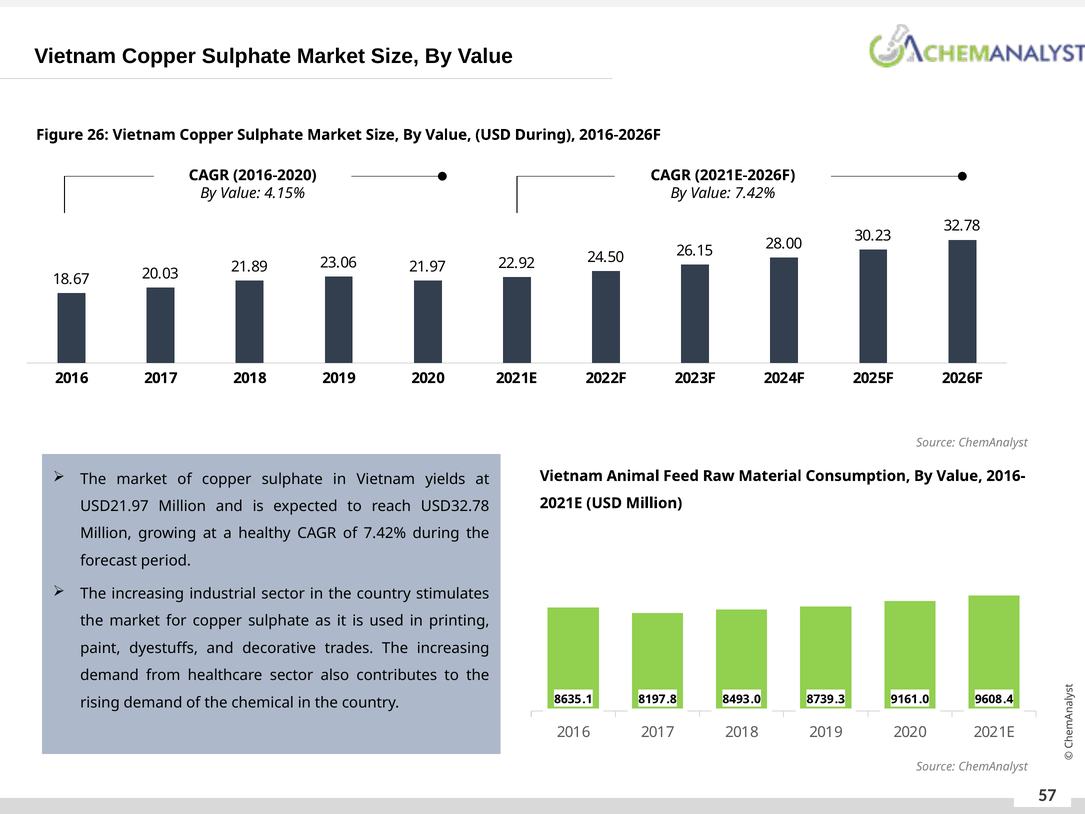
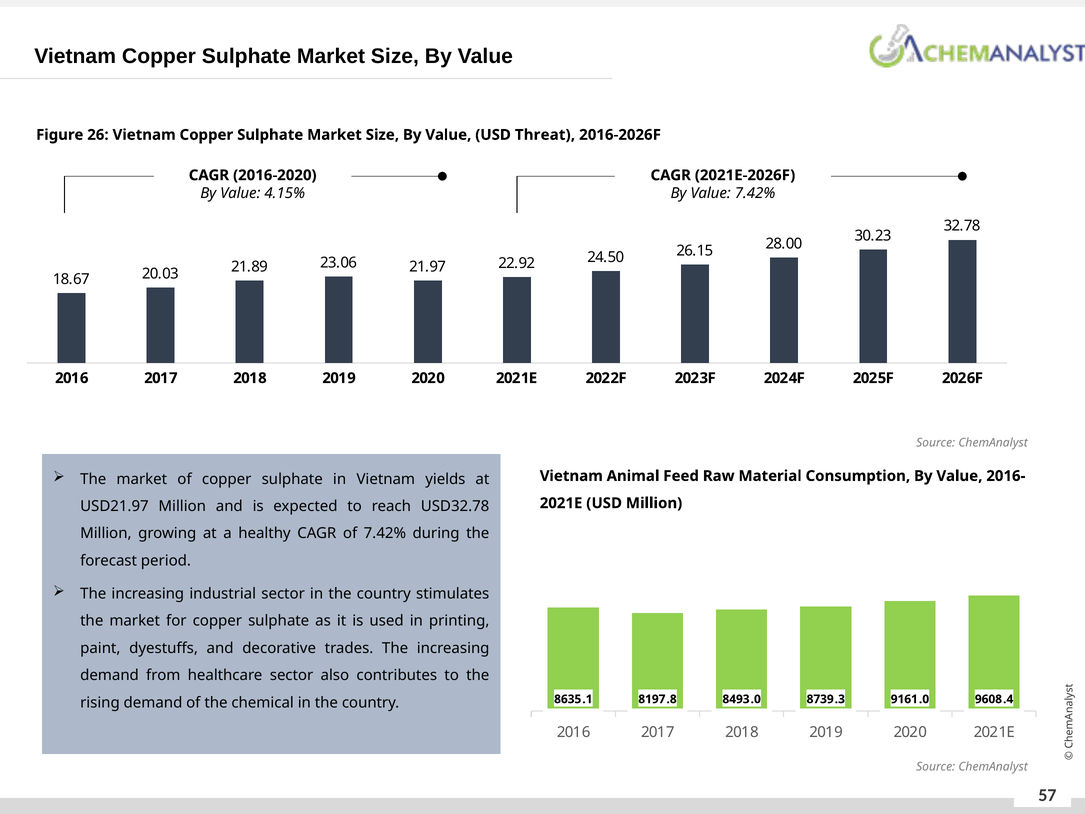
USD During: During -> Threat
